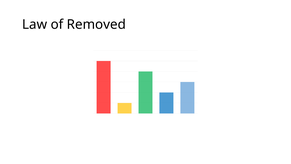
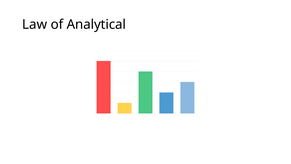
Removed: Removed -> Analytical
